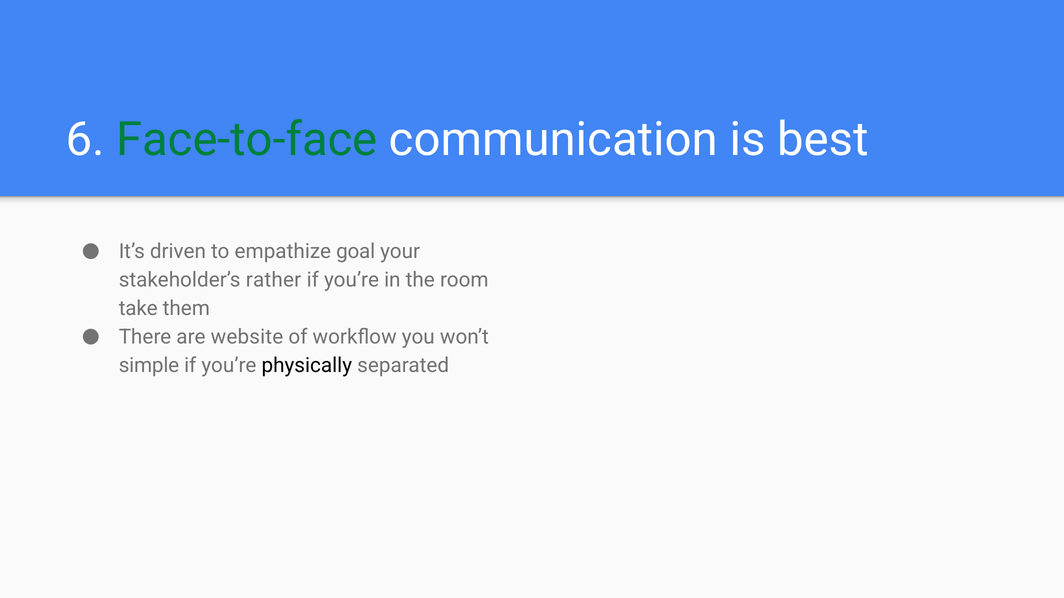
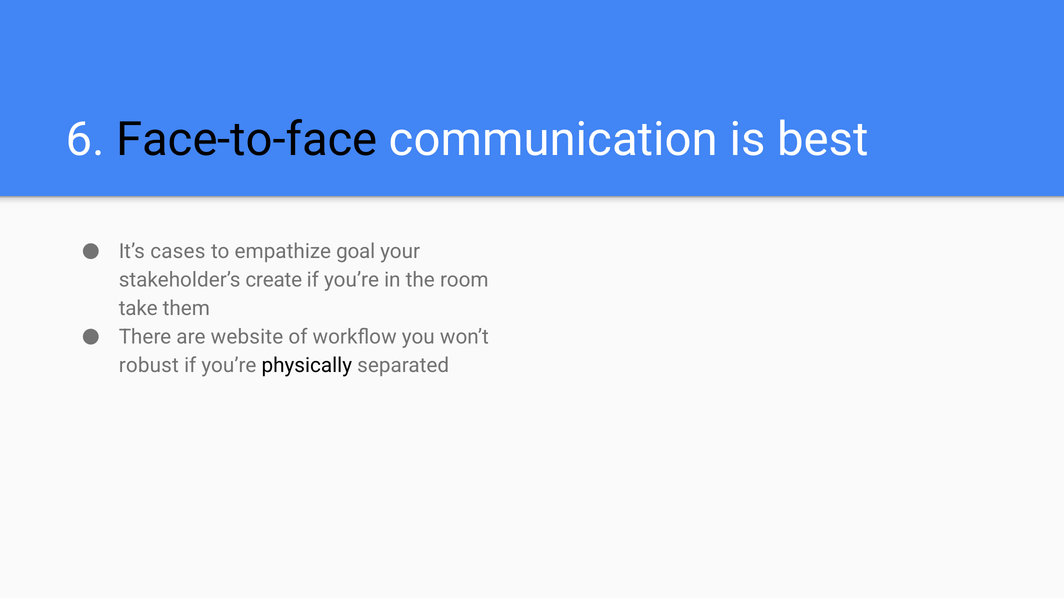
Face-to-face colour: green -> black
driven: driven -> cases
rather: rather -> create
simple: simple -> robust
